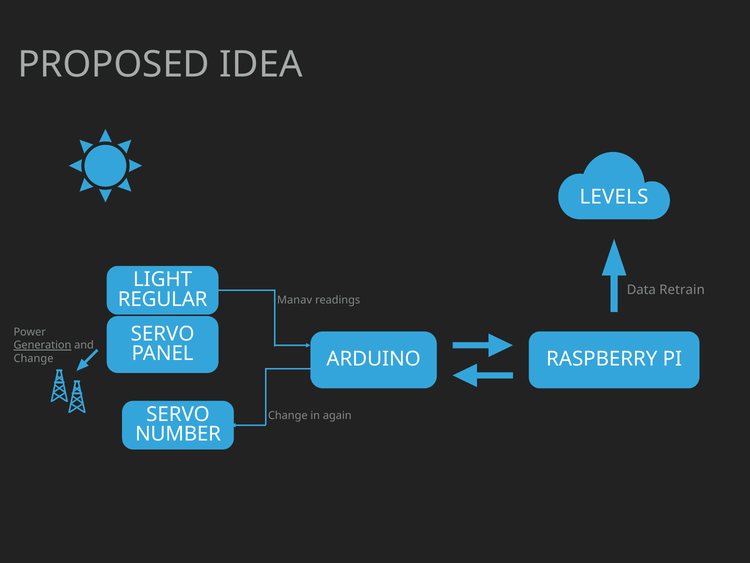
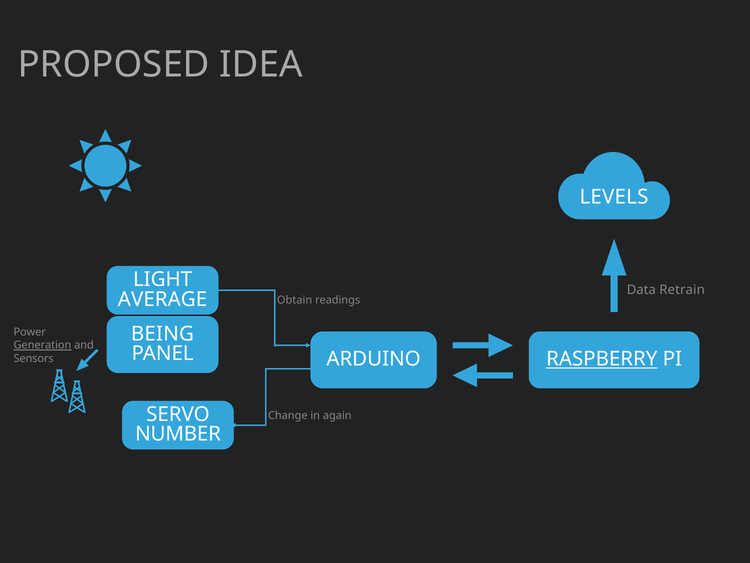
REGULAR: REGULAR -> AVERAGE
Manav: Manav -> Obtain
SERVO at (163, 333): SERVO -> BEING
RASPBERRY underline: none -> present
Change at (33, 358): Change -> Sensors
